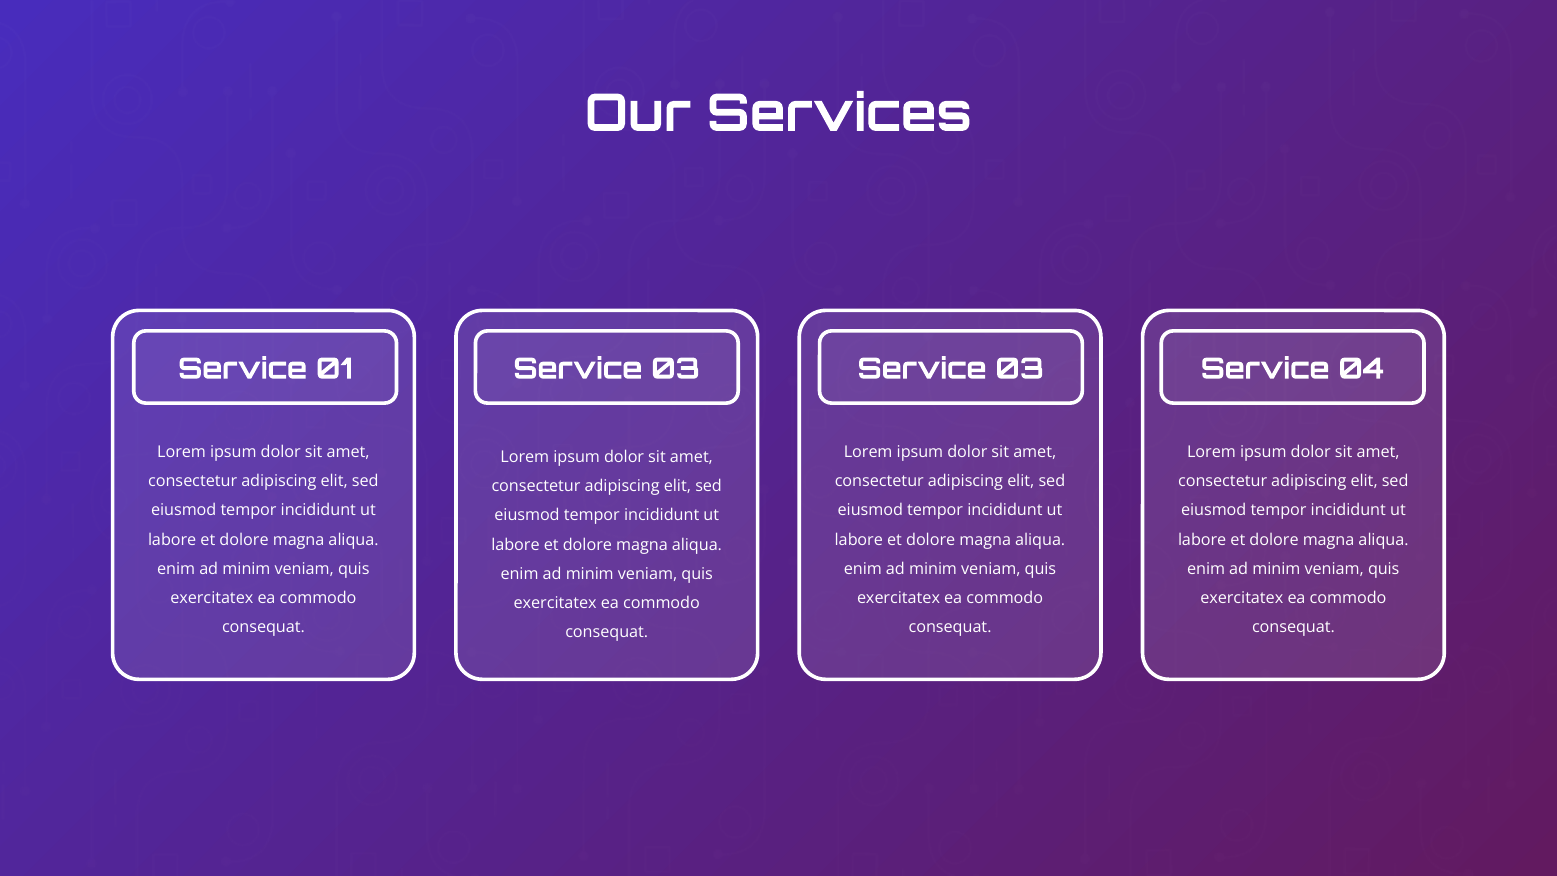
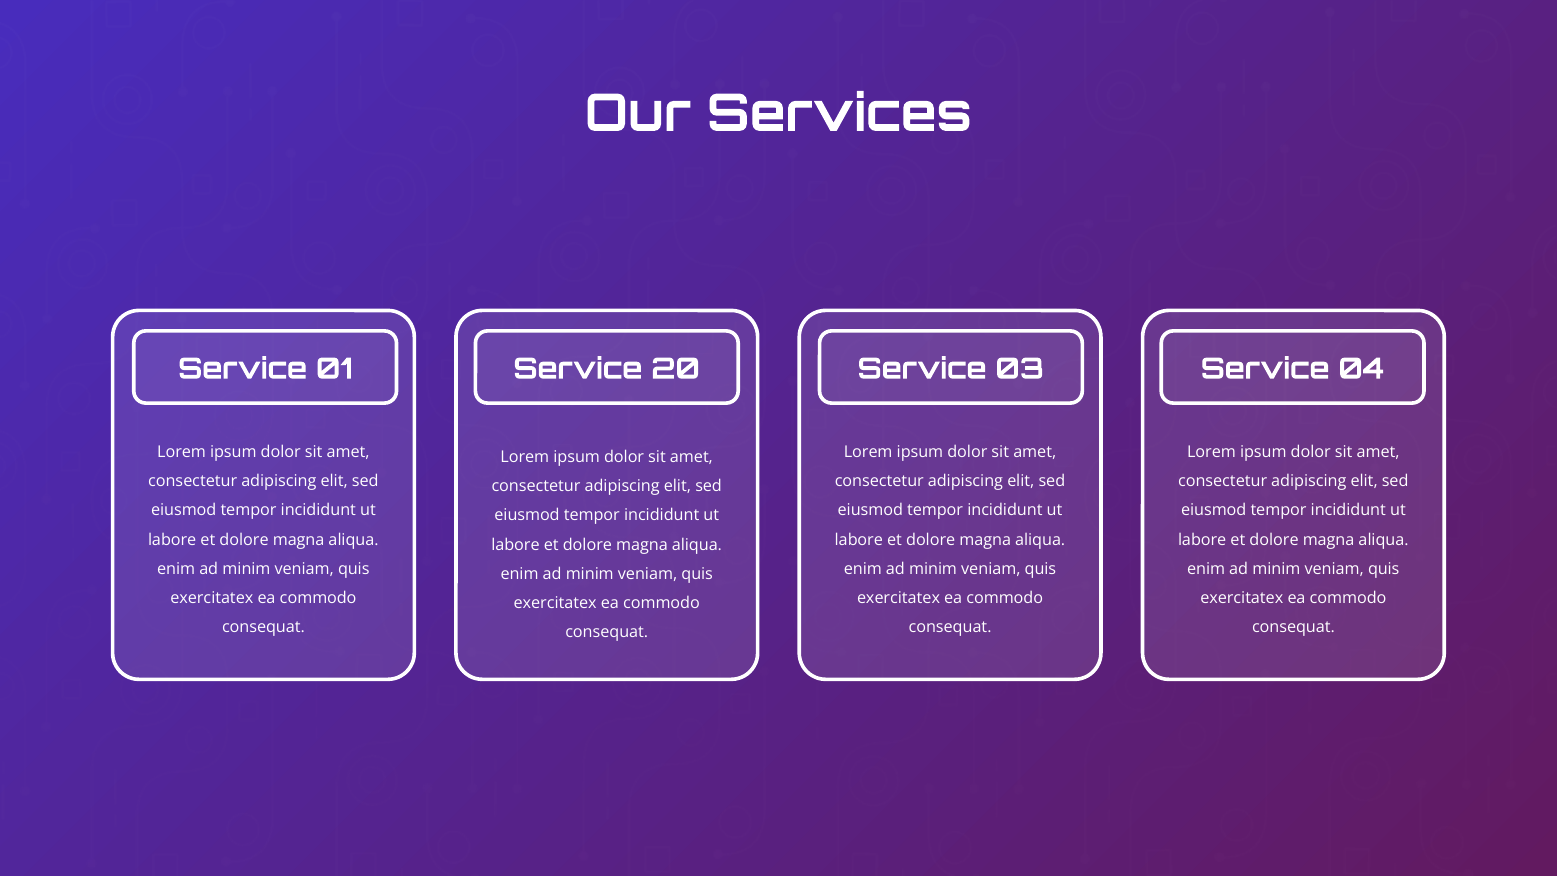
01 Service 03: 03 -> 20
